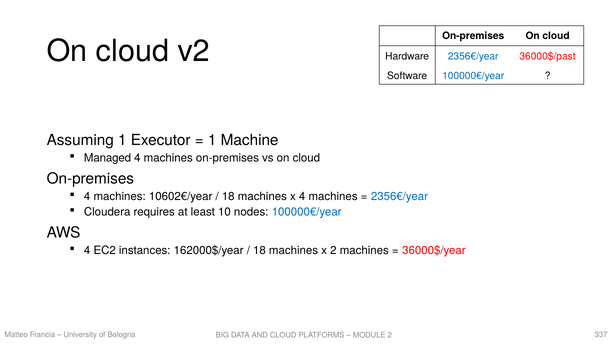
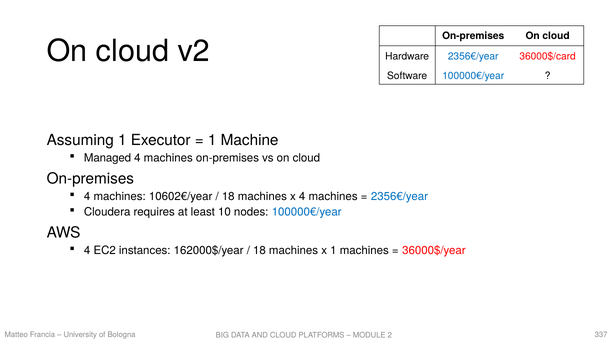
36000$/past: 36000$/past -> 36000$/card
x 2: 2 -> 1
